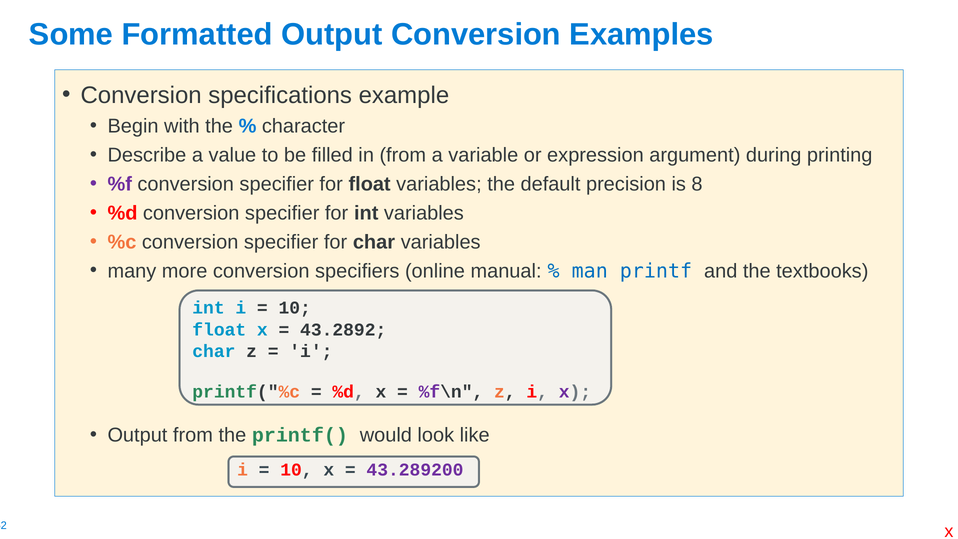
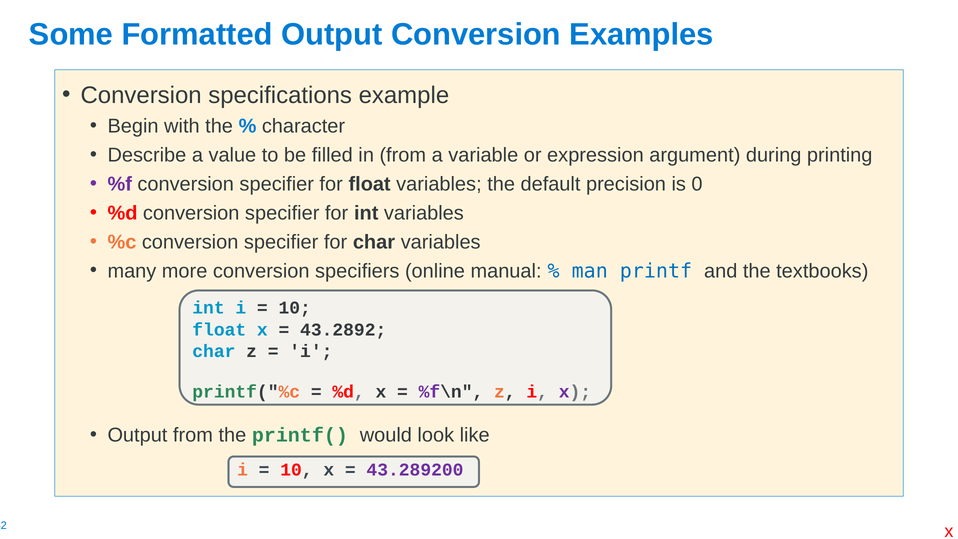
8: 8 -> 0
